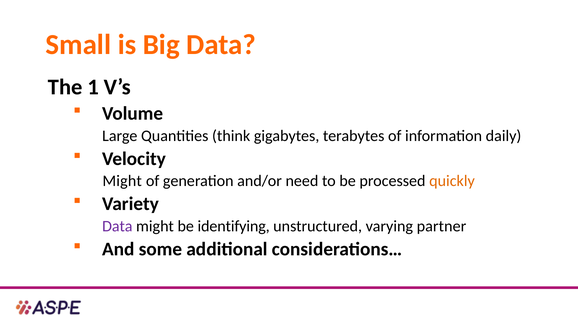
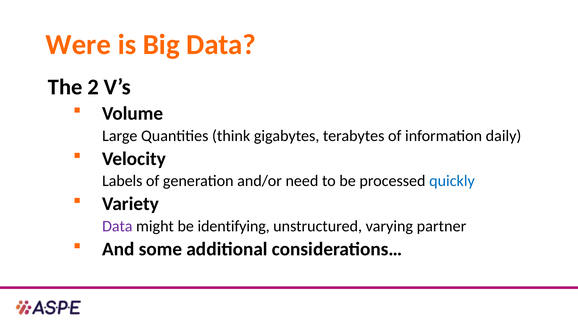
Small: Small -> Were
1: 1 -> 2
Might at (122, 181): Might -> Labels
quickly colour: orange -> blue
